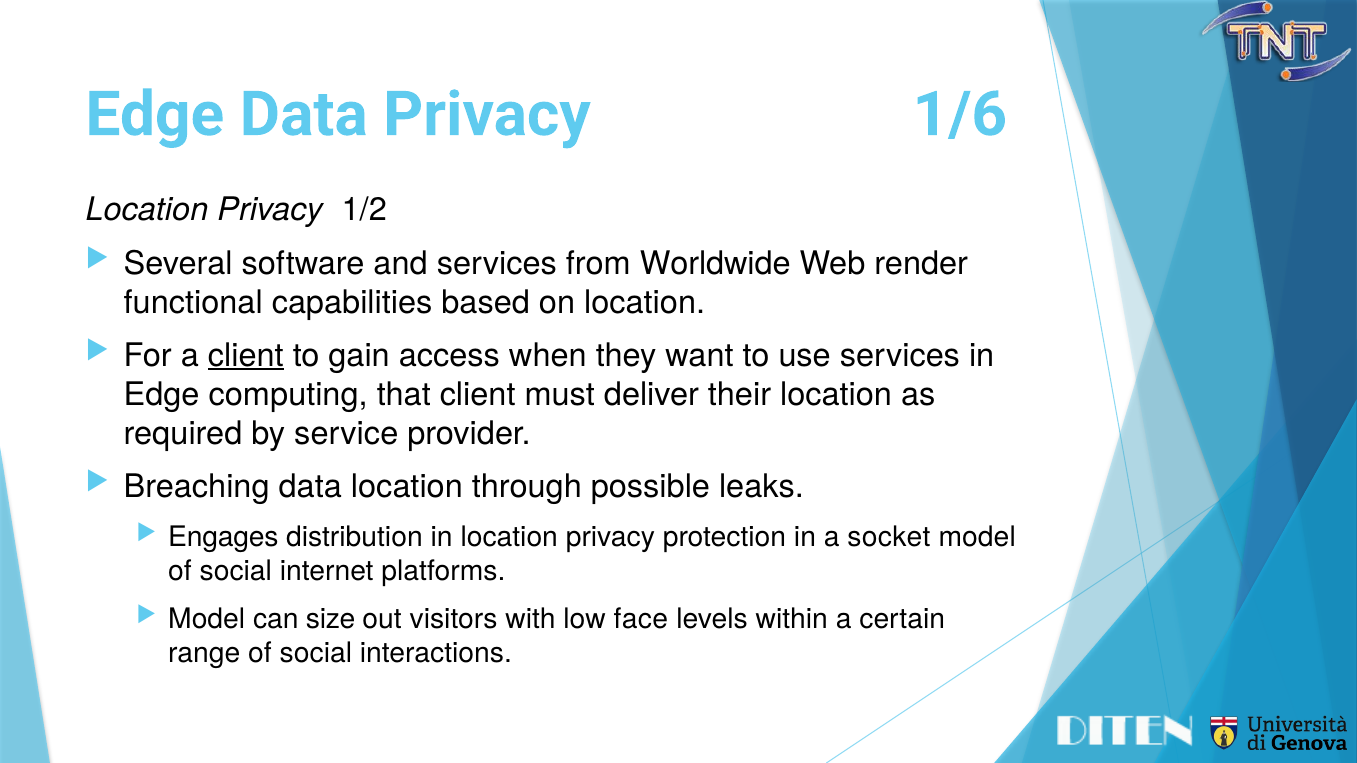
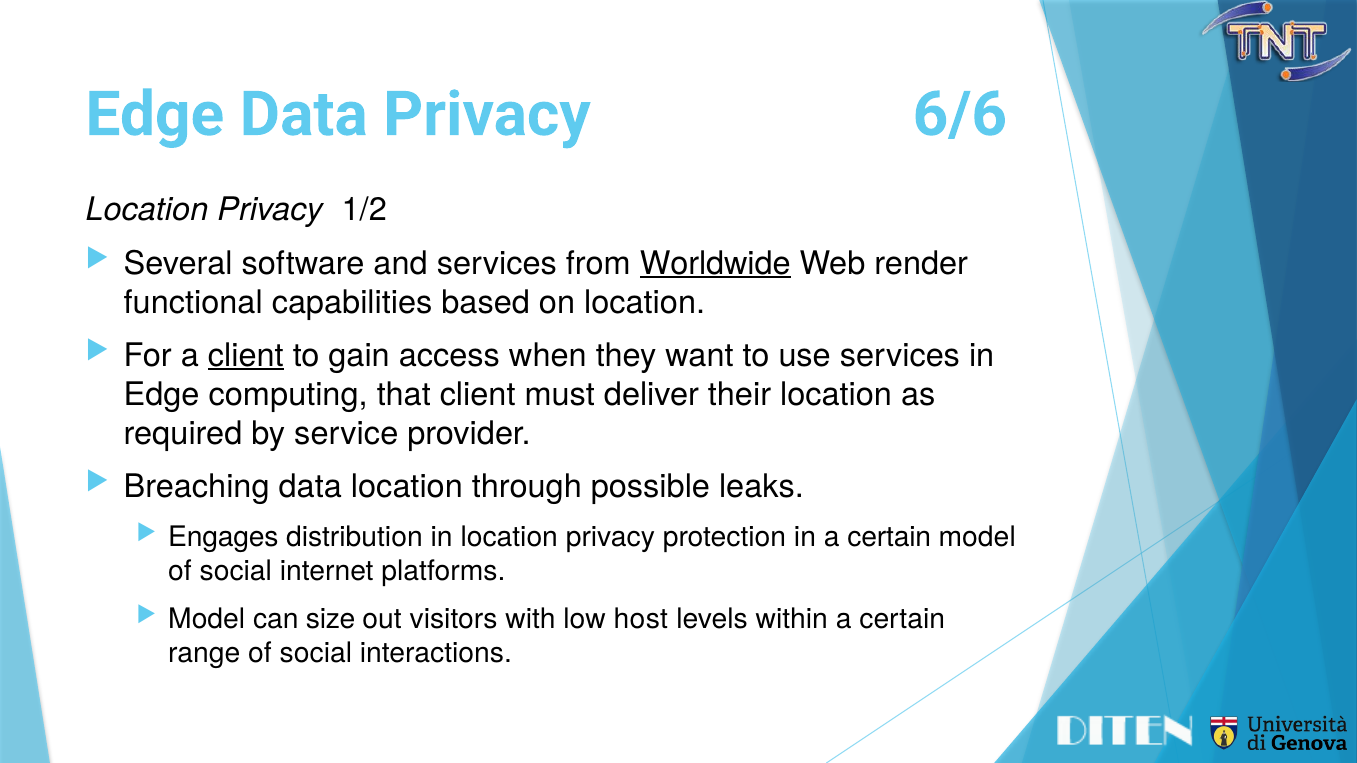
1/6: 1/6 -> 6/6
Worldwide underline: none -> present
in a socket: socket -> certain
face: face -> host
